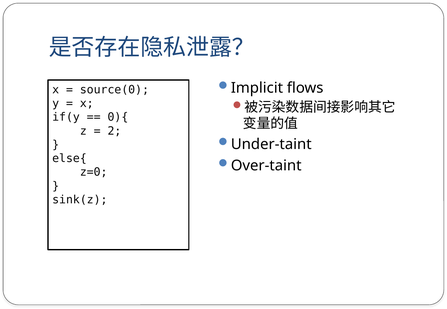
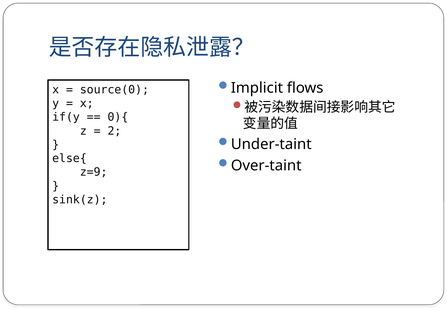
z=0: z=0 -> z=9
